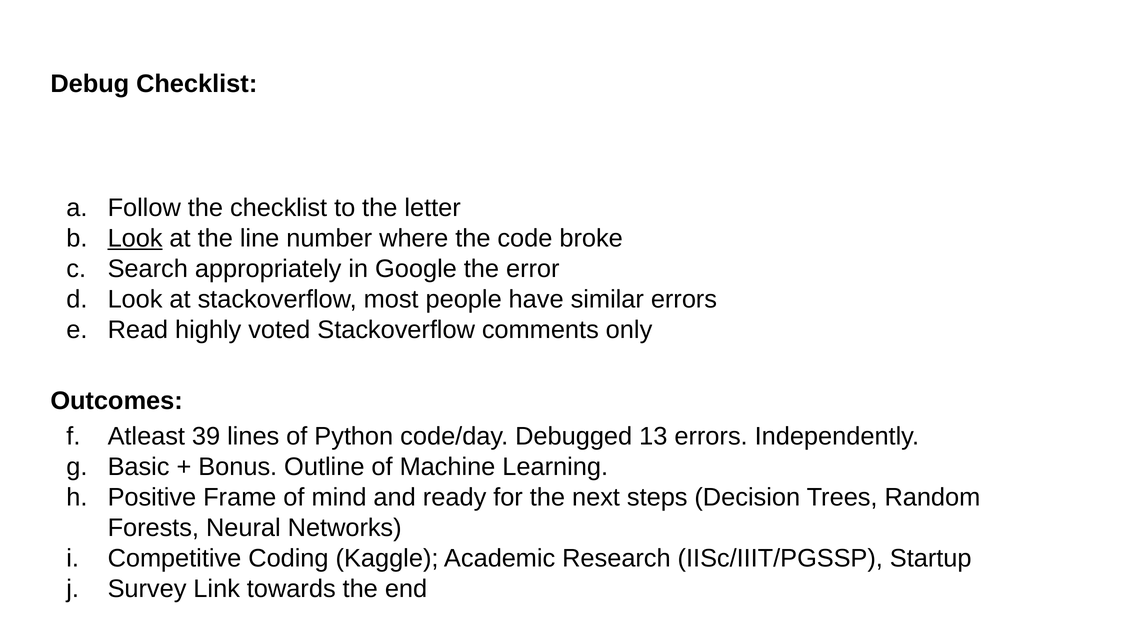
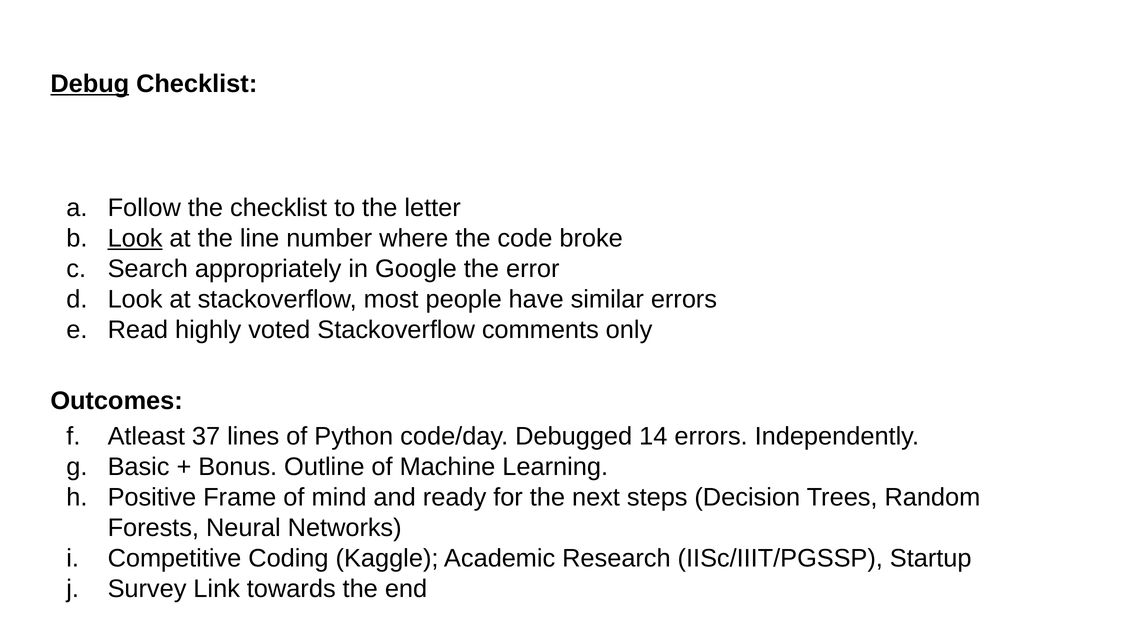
Debug underline: none -> present
39: 39 -> 37
13: 13 -> 14
